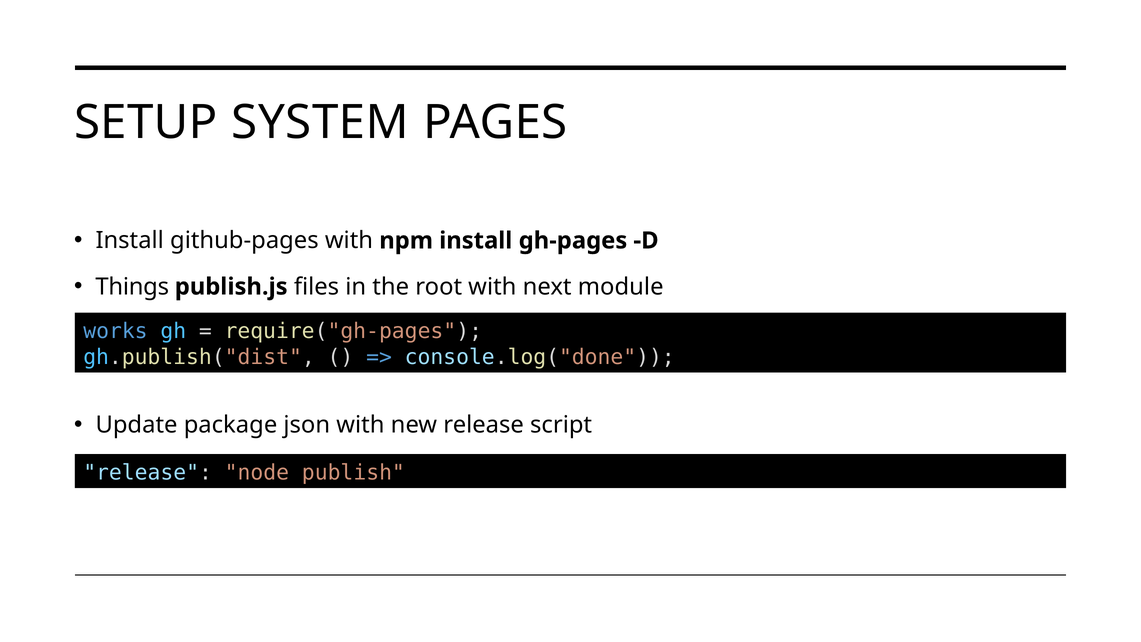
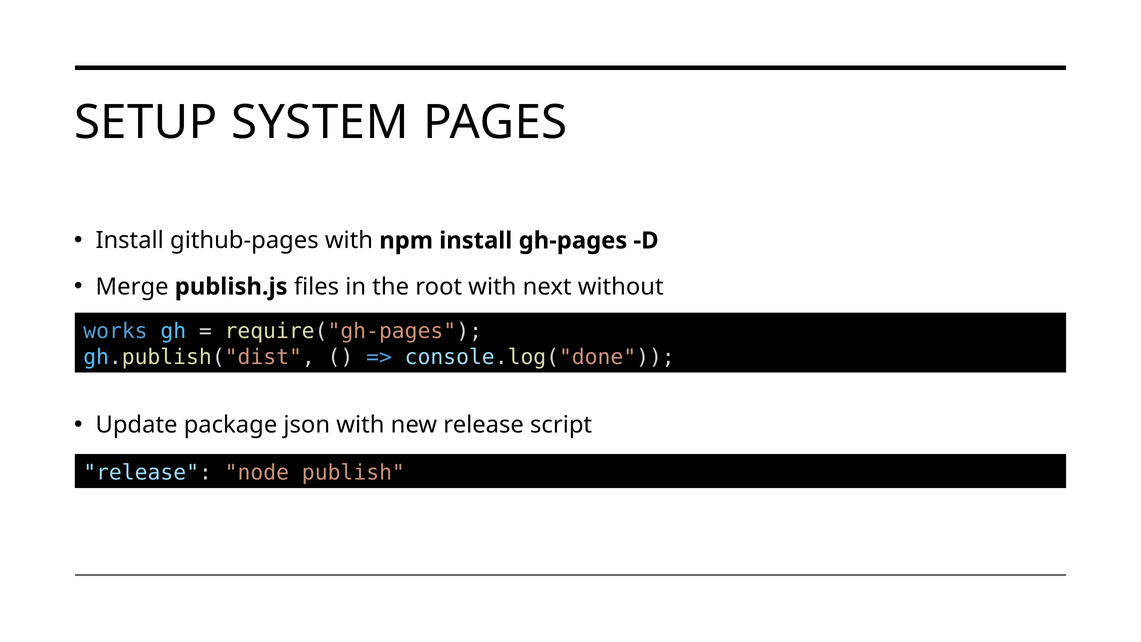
Things: Things -> Merge
module: module -> without
